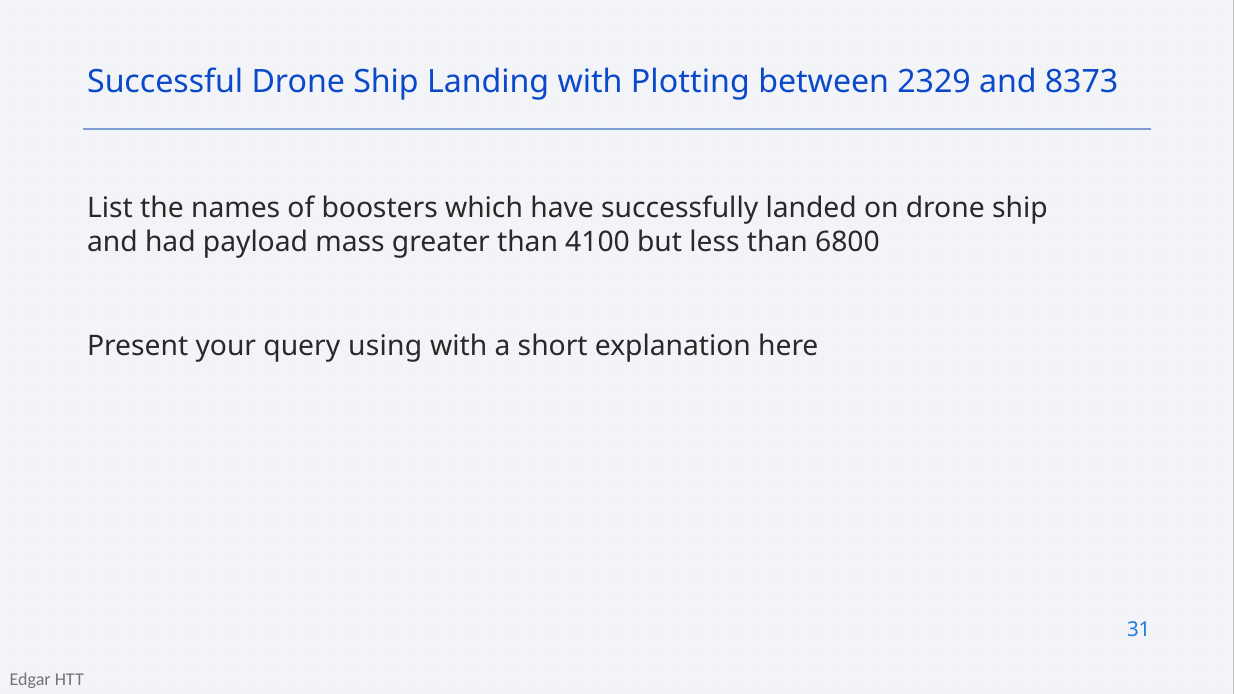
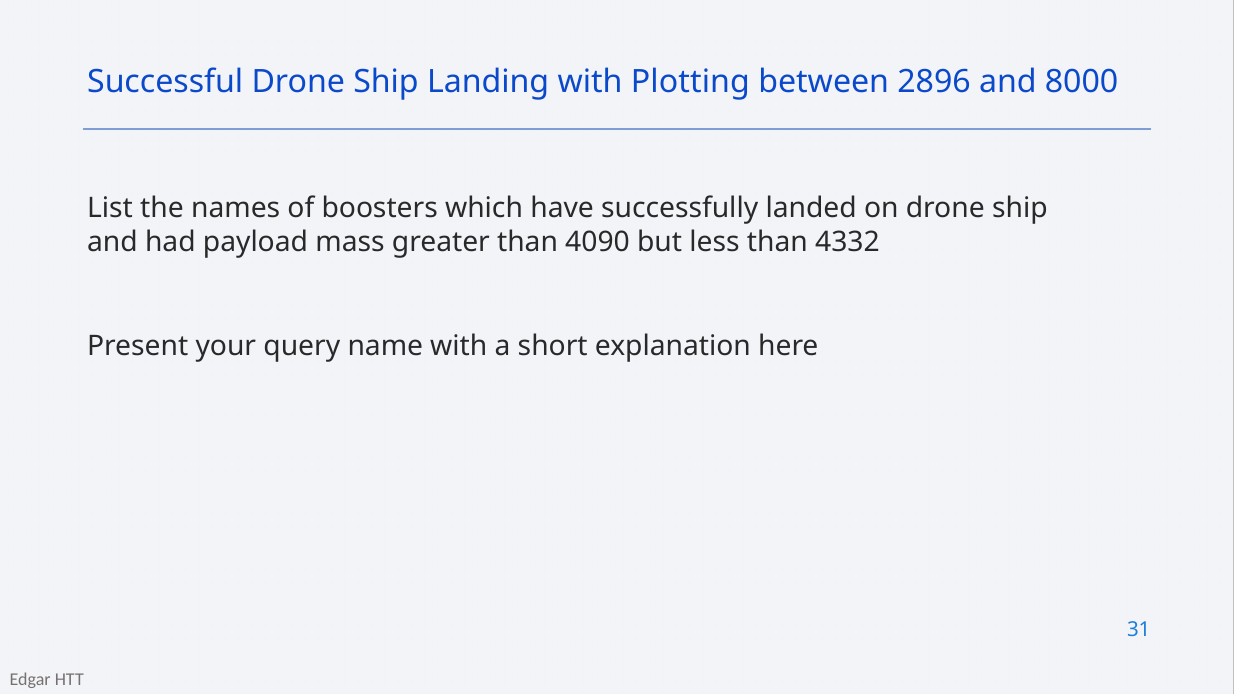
2329: 2329 -> 2896
8373: 8373 -> 8000
4100: 4100 -> 4090
6800: 6800 -> 4332
using: using -> name
